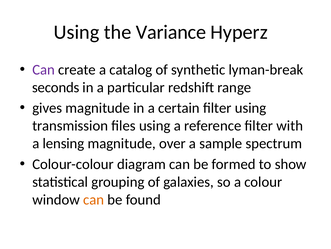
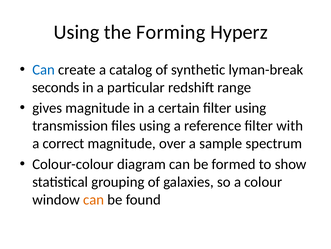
Variance: Variance -> Forming
Can at (44, 69) colour: purple -> blue
lensing: lensing -> correct
